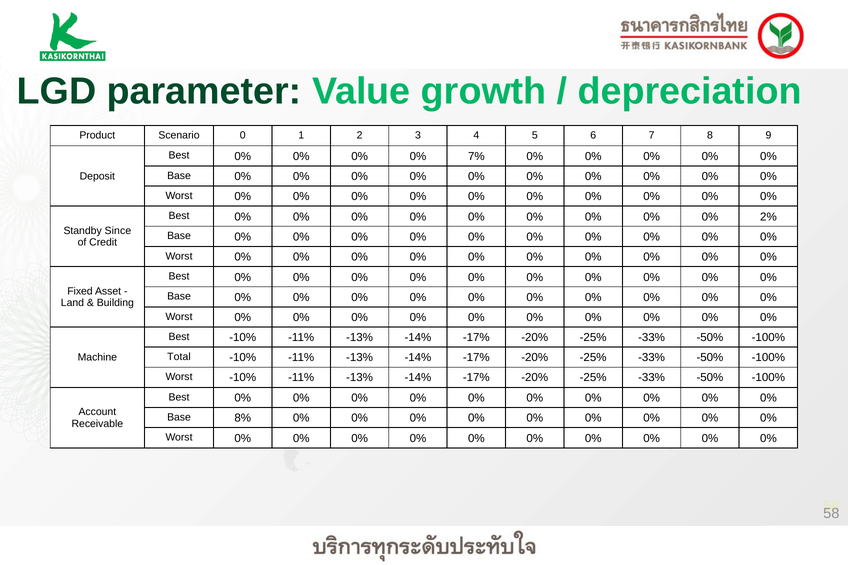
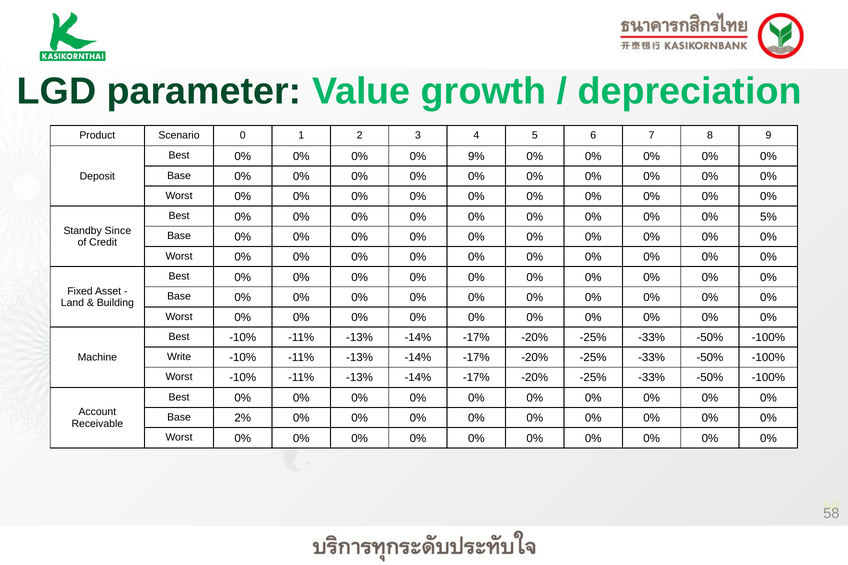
7%: 7% -> 9%
2%: 2% -> 5%
Total: Total -> Write
8%: 8% -> 2%
